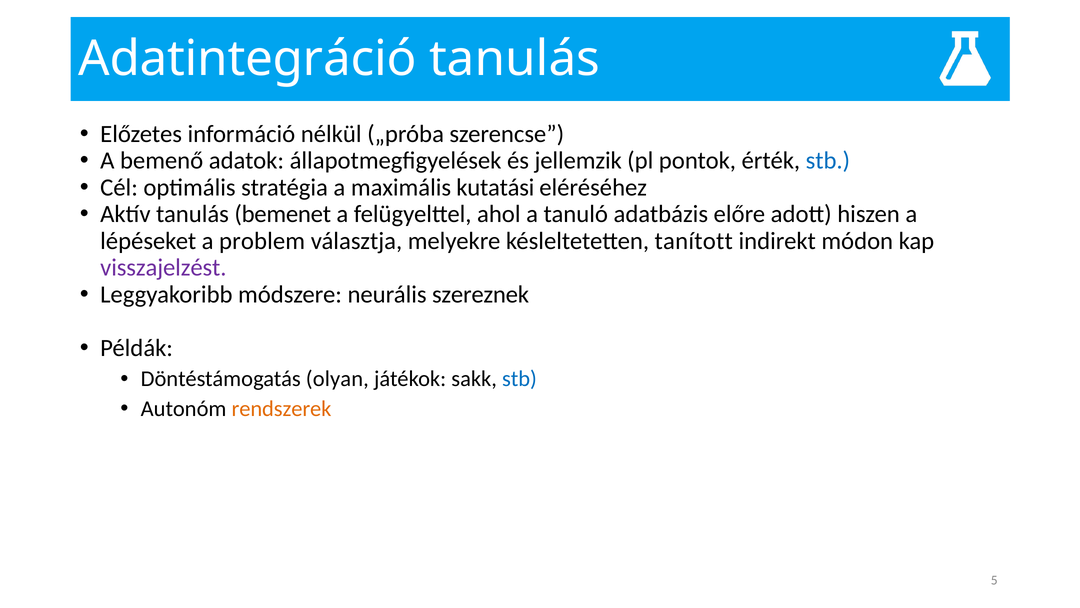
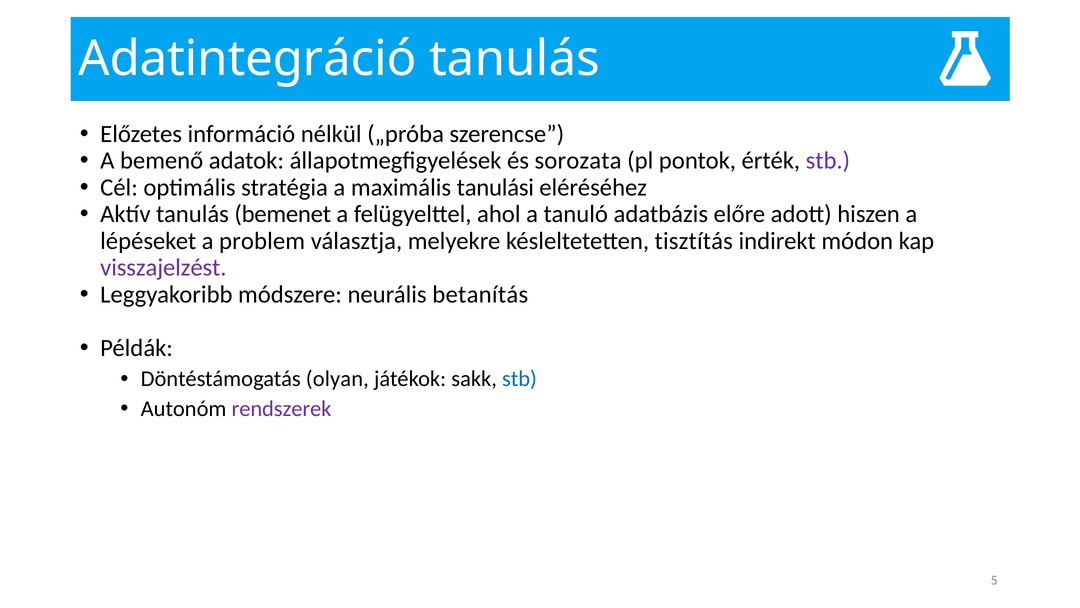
jellemzik: jellemzik -> sorozata
stb at (828, 161) colour: blue -> purple
kutatási: kutatási -> tanulási
tanított: tanított -> tisztítás
szereznek: szereznek -> betanítás
rendszerek colour: orange -> purple
